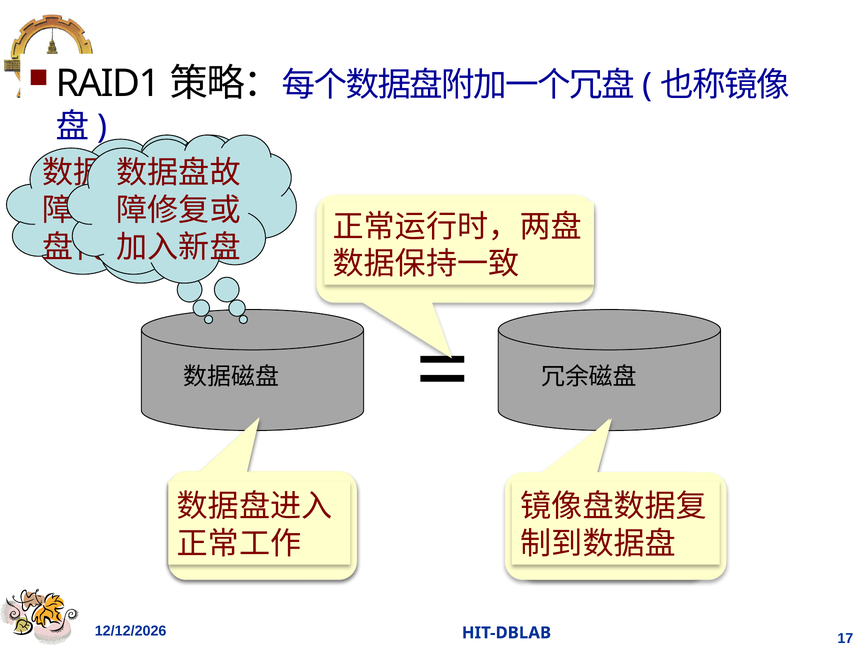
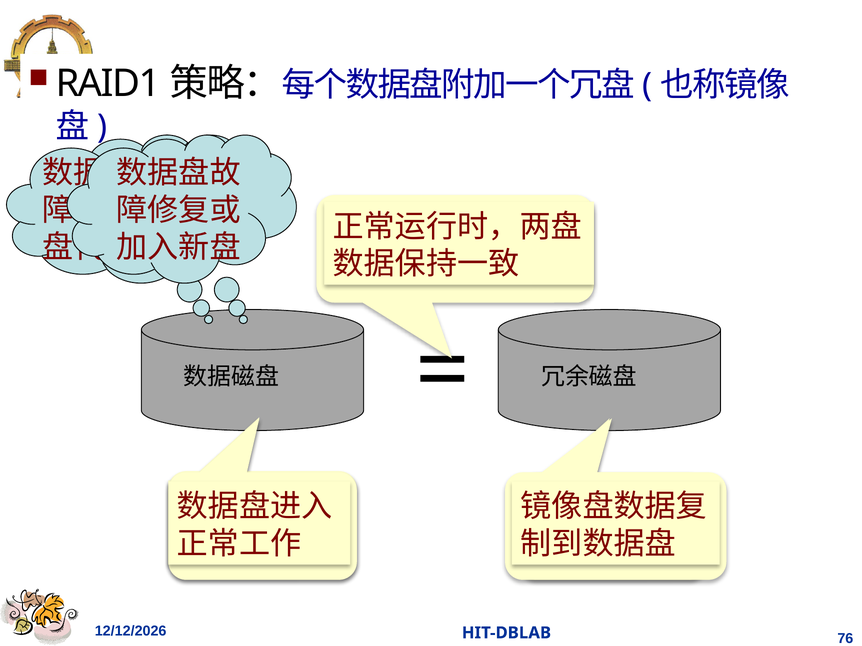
17: 17 -> 76
